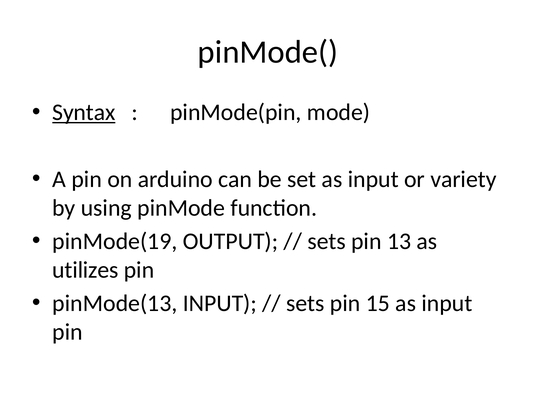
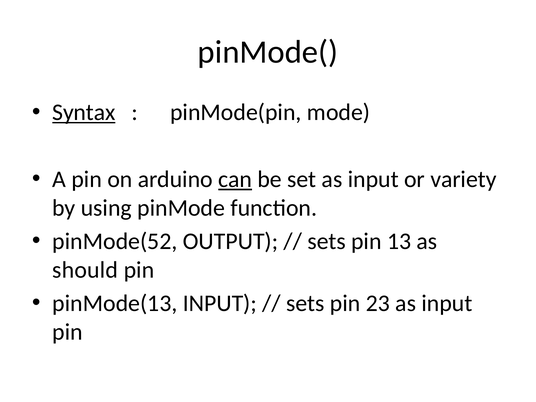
can underline: none -> present
pinMode(19: pinMode(19 -> pinMode(52
utilizes: utilizes -> should
15: 15 -> 23
